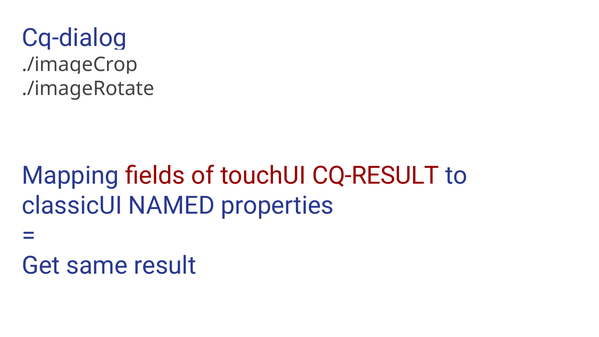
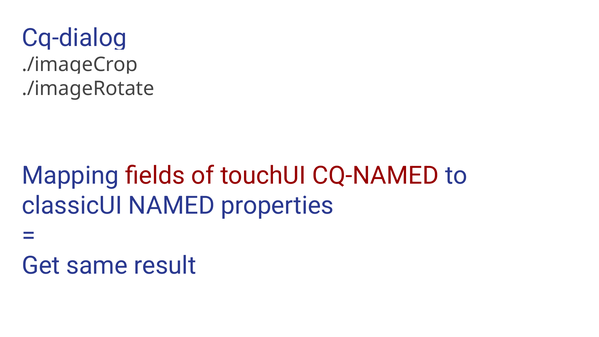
CQ-RESULT: CQ-RESULT -> CQ-NAMED
